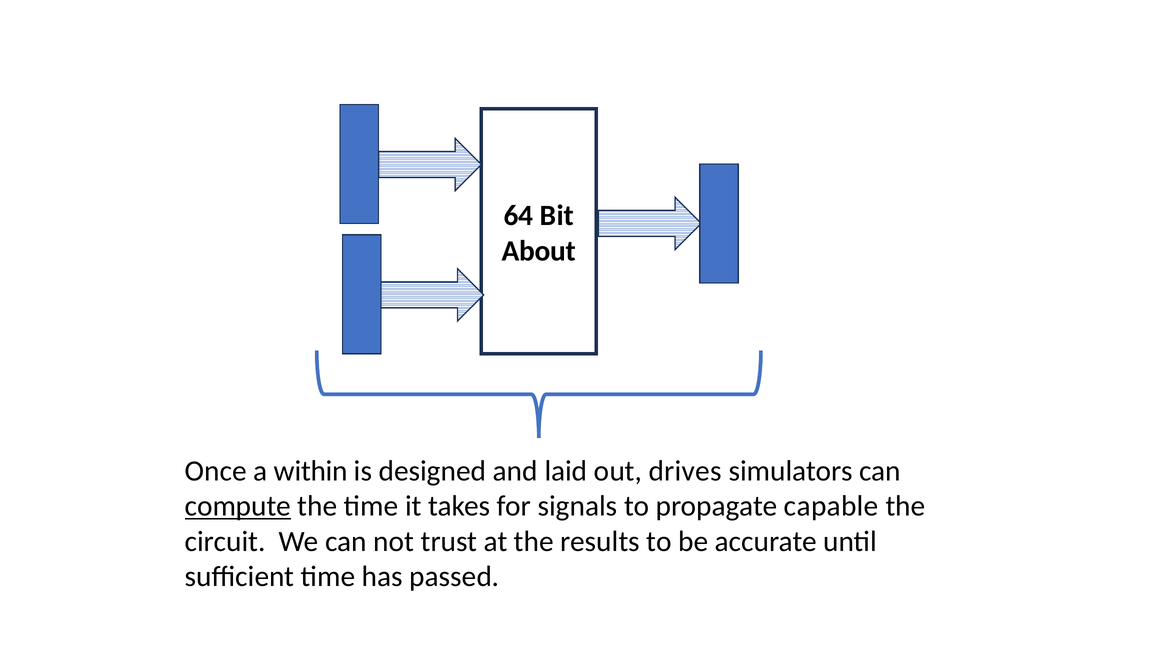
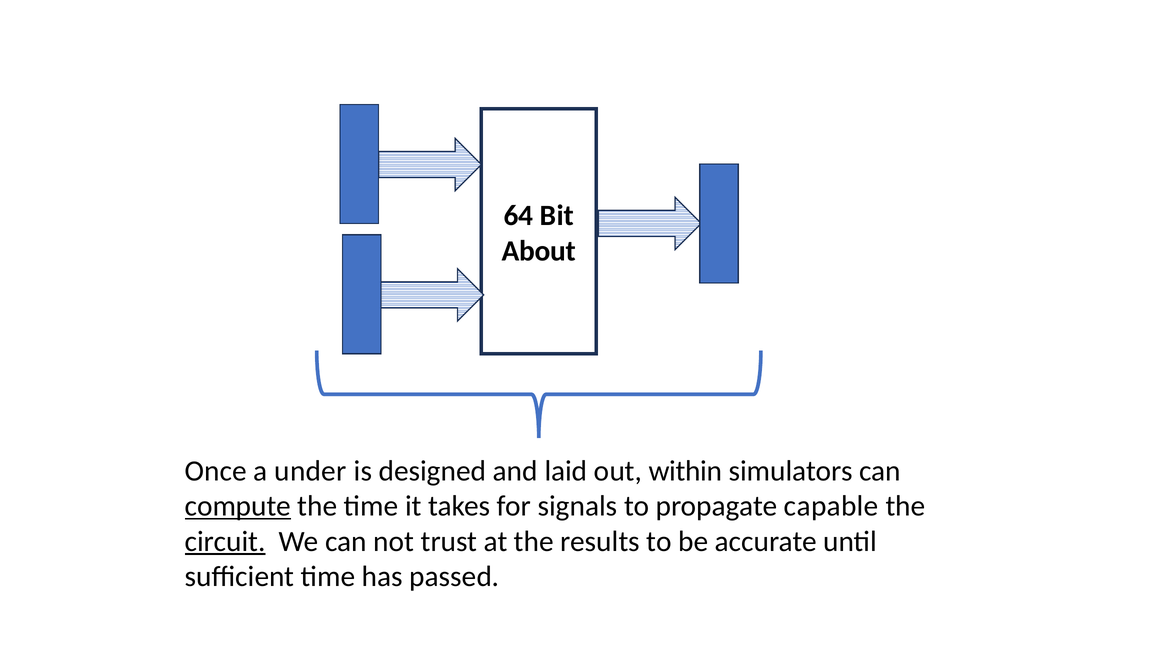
within: within -> under
drives: drives -> within
circuit underline: none -> present
